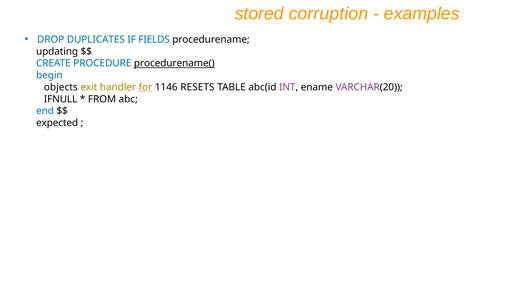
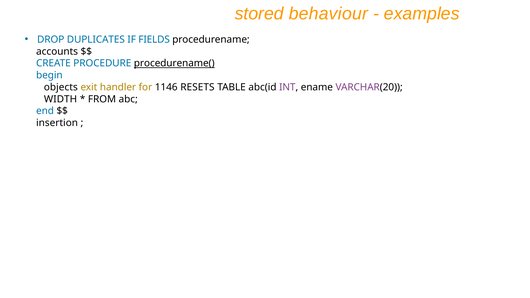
corruption: corruption -> behaviour
updating: updating -> accounts
for underline: present -> none
IFNULL: IFNULL -> WIDTH
expected: expected -> insertion
